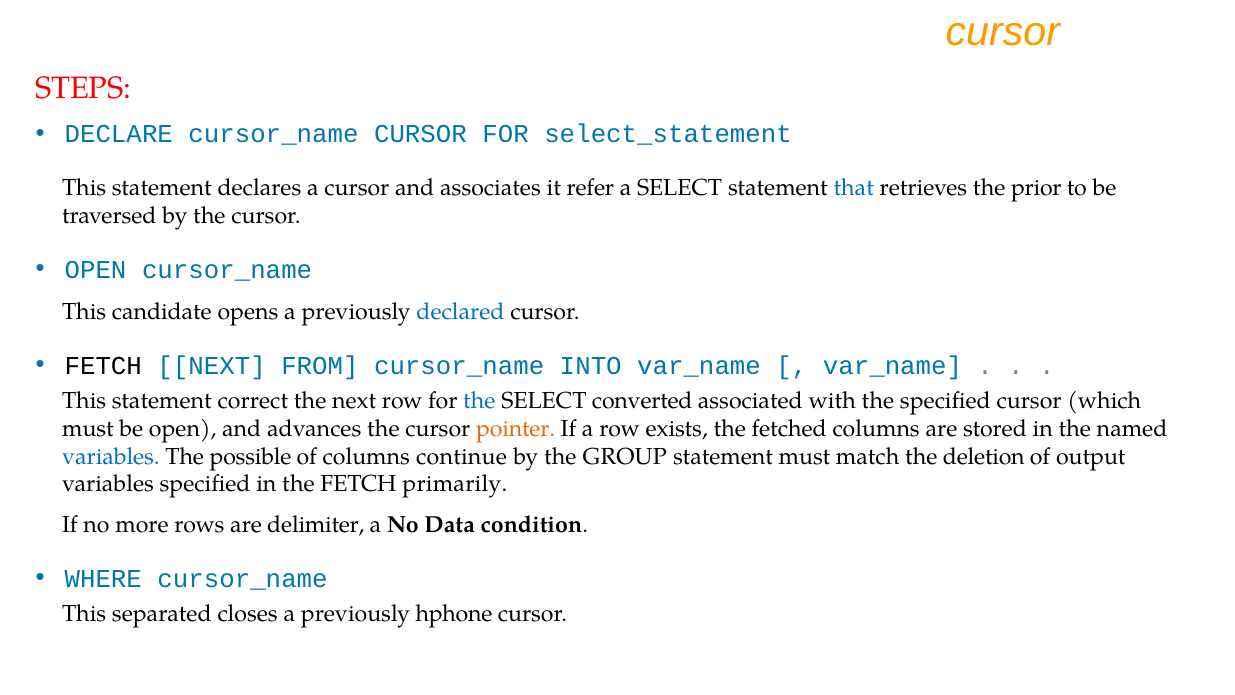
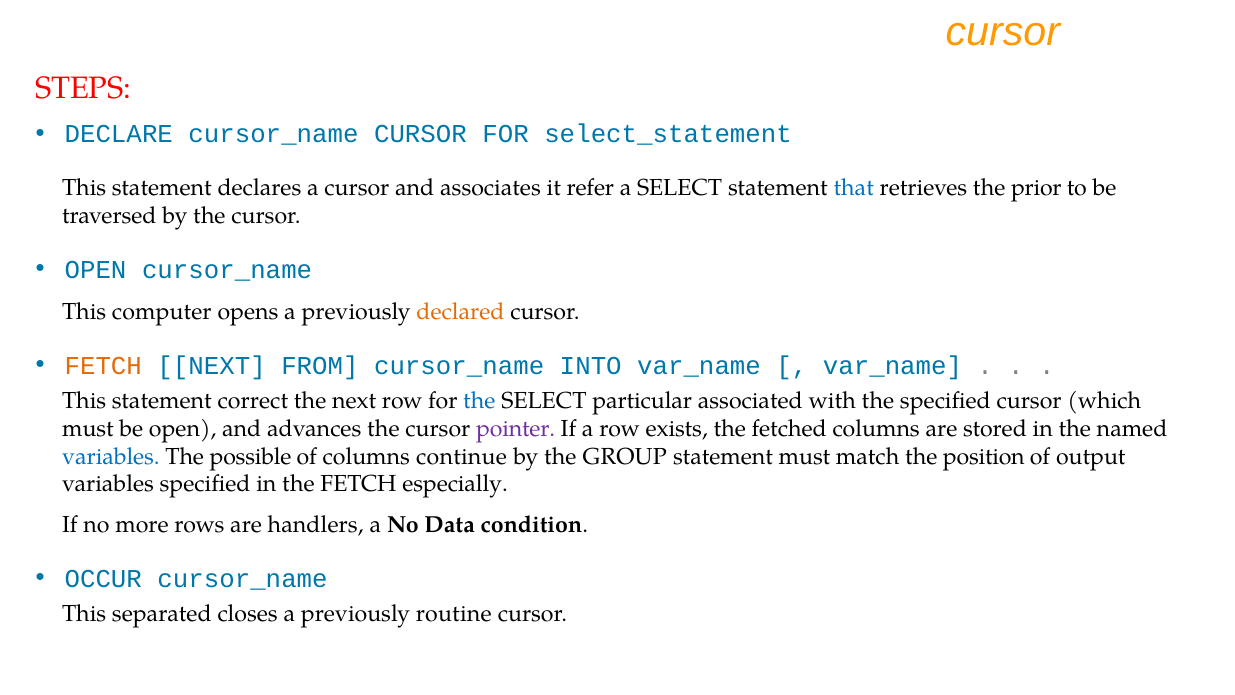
candidate: candidate -> computer
declared colour: blue -> orange
FETCH at (103, 365) colour: black -> orange
converted: converted -> particular
pointer colour: orange -> purple
deletion: deletion -> position
primarily: primarily -> especially
delimiter: delimiter -> handlers
WHERE: WHERE -> OCCUR
hphone: hphone -> routine
